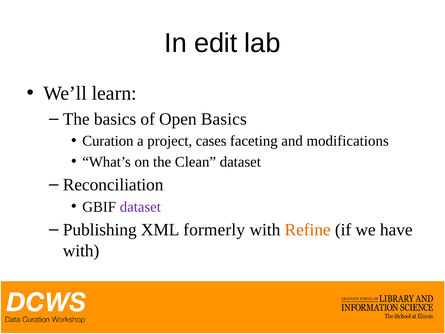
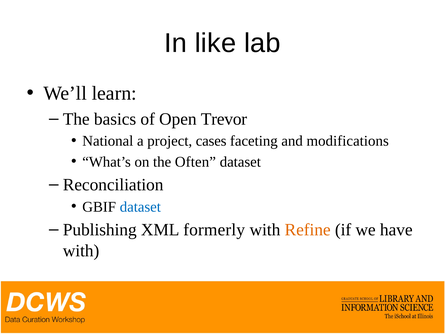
edit: edit -> like
Open Basics: Basics -> Trevor
Curation: Curation -> National
Clean: Clean -> Often
dataset at (140, 207) colour: purple -> blue
